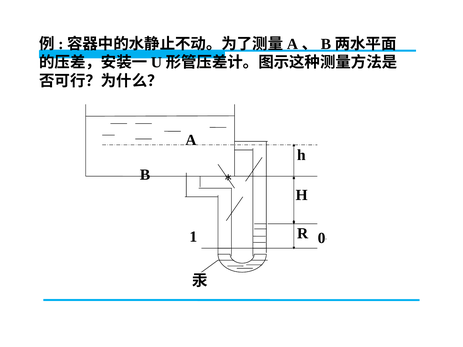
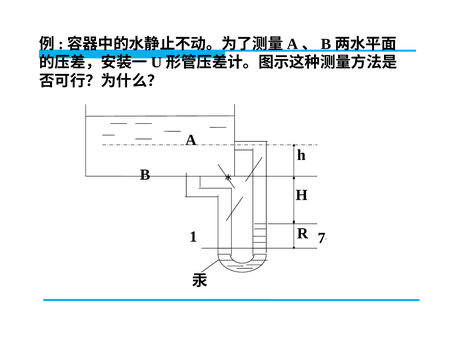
0: 0 -> 7
